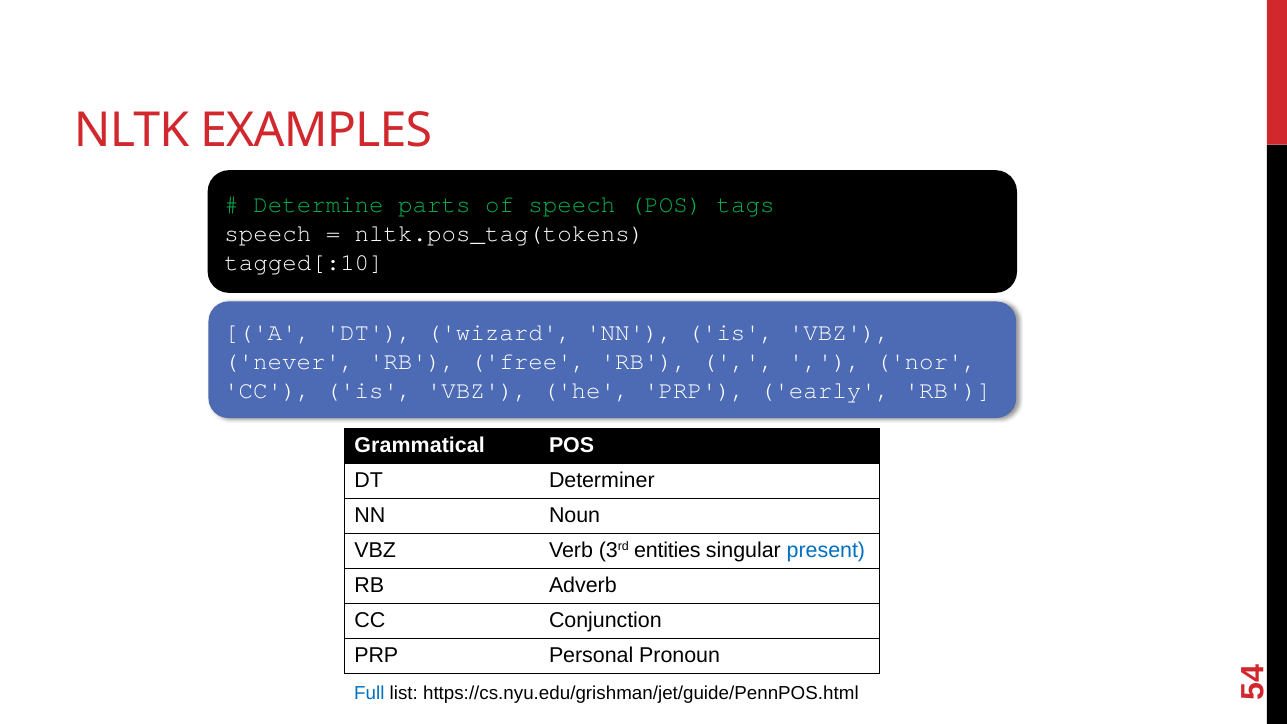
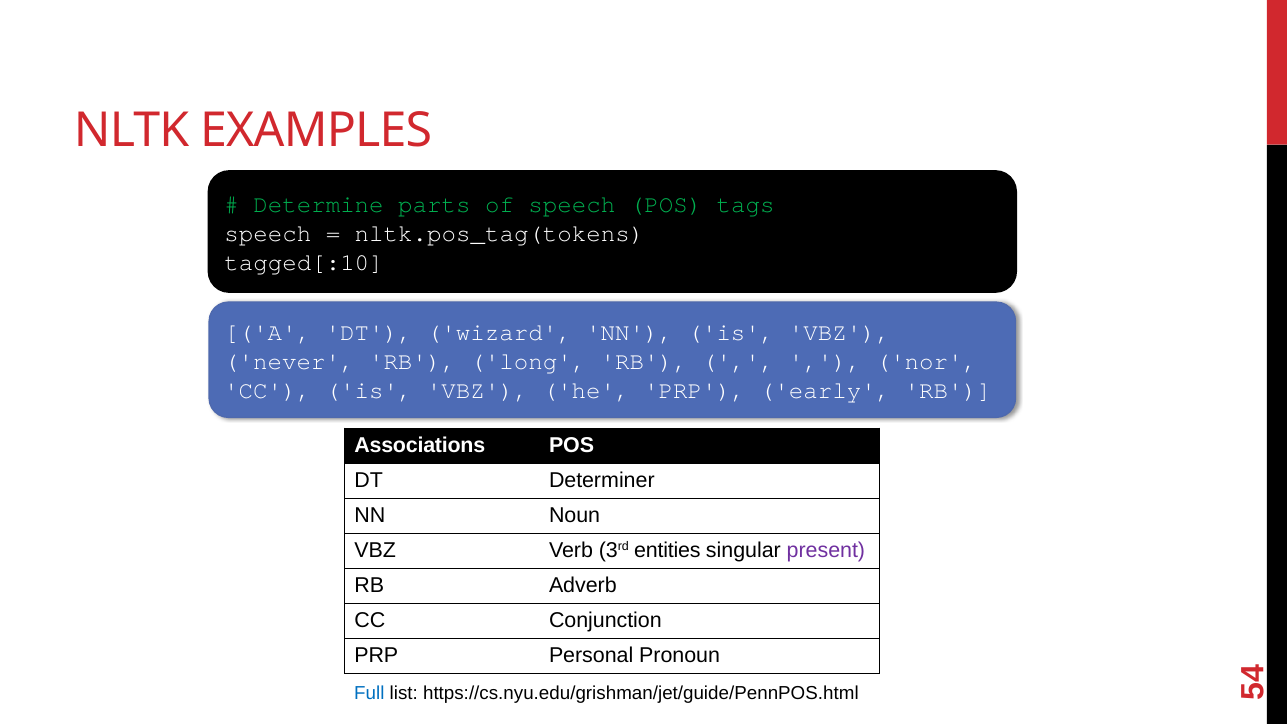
free: free -> long
Grammatical: Grammatical -> Associations
present colour: blue -> purple
